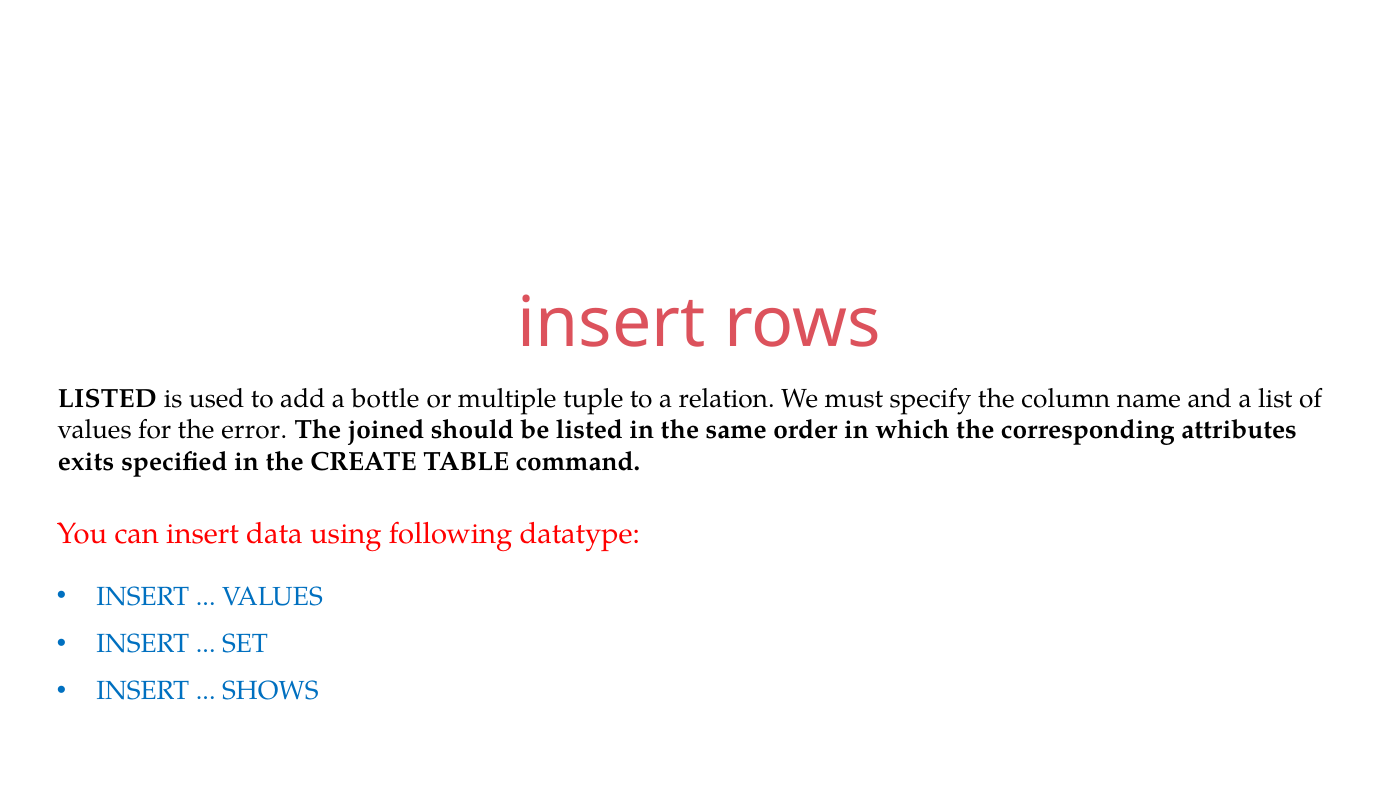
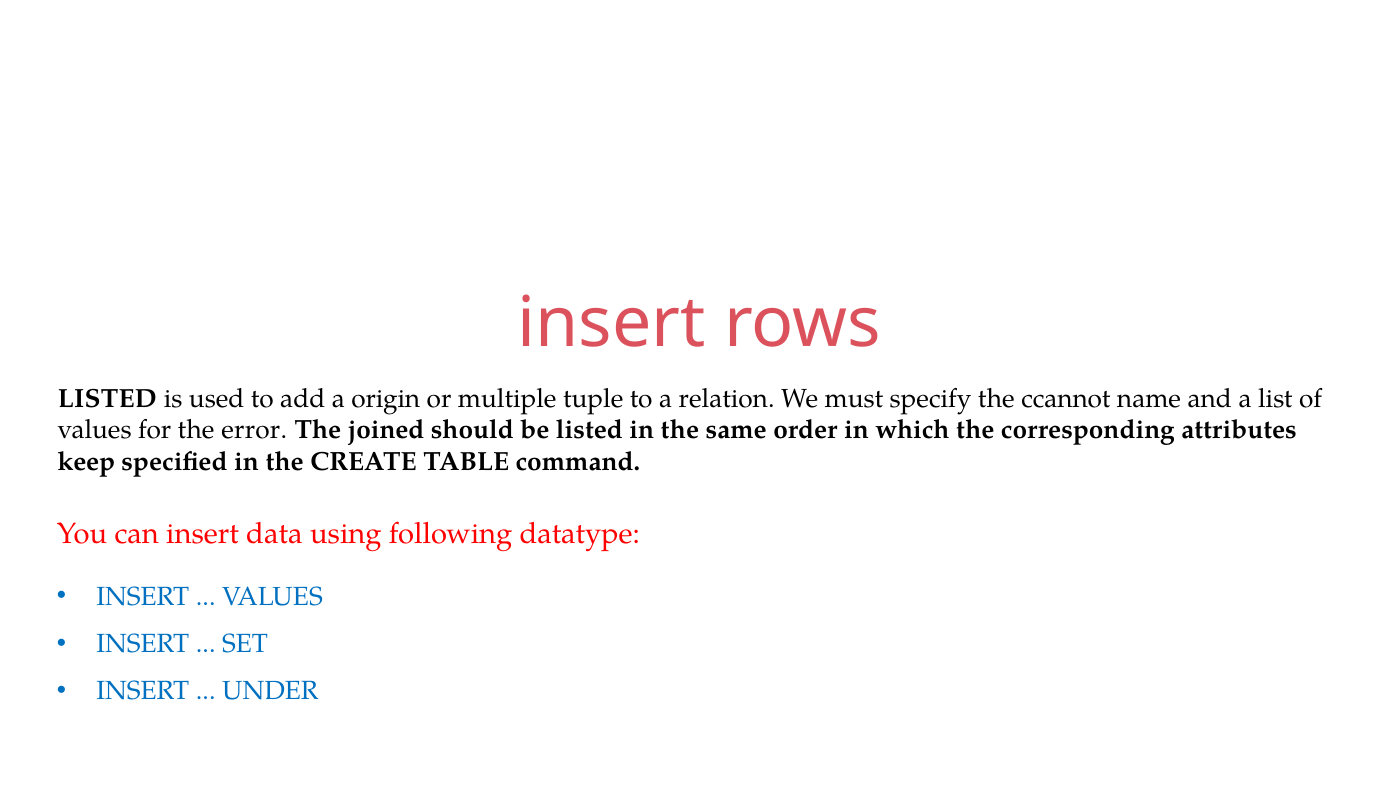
bottle: bottle -> origin
column: column -> ccannot
exits: exits -> keep
SHOWS: SHOWS -> UNDER
